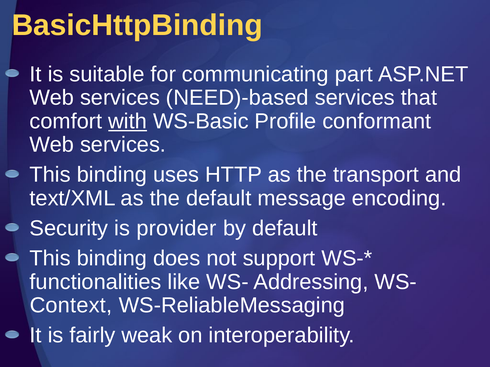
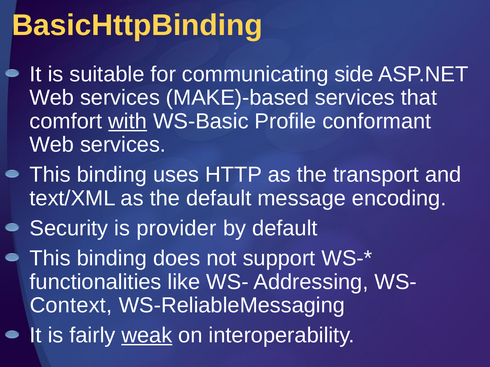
part: part -> side
NEED)-based: NEED)-based -> MAKE)-based
weak underline: none -> present
